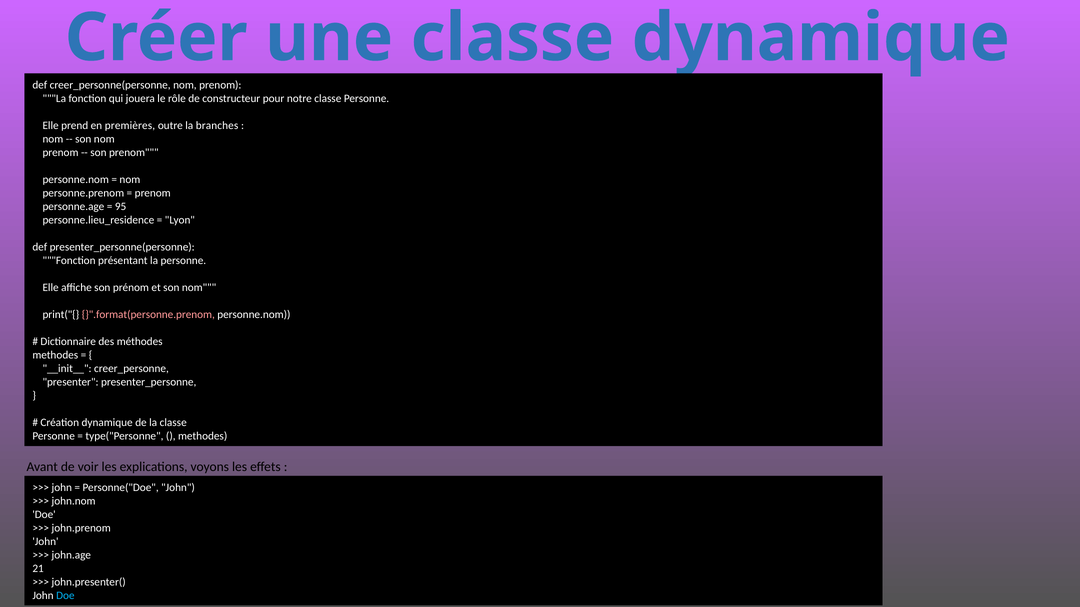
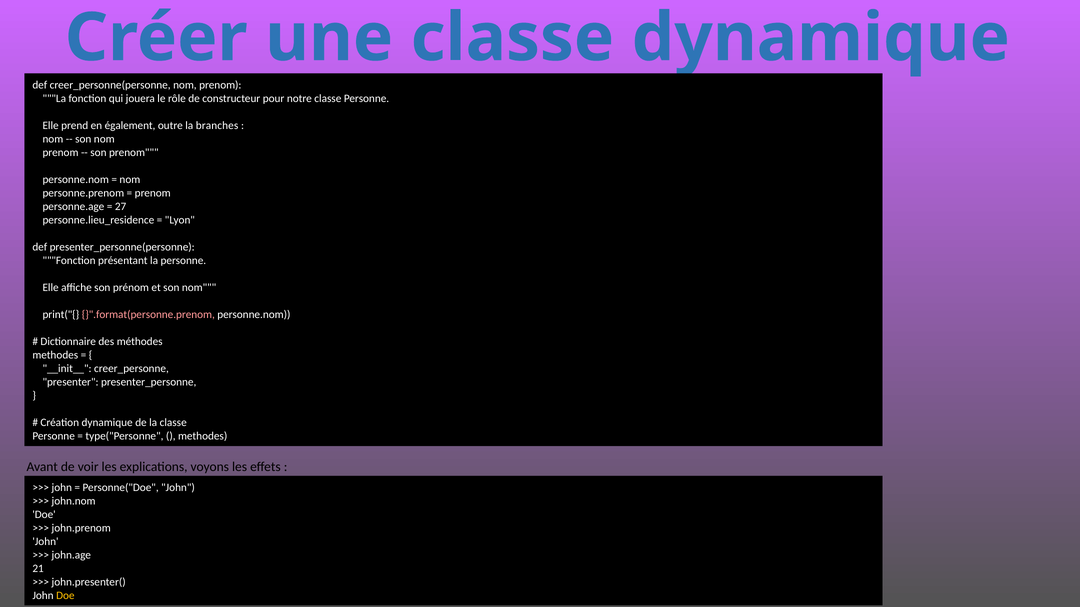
premières: premières -> également
95: 95 -> 27
Doe at (65, 596) colour: light blue -> yellow
